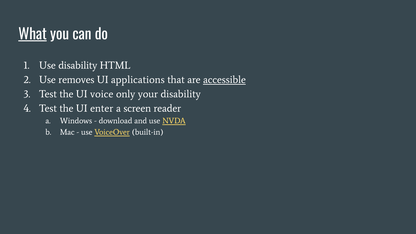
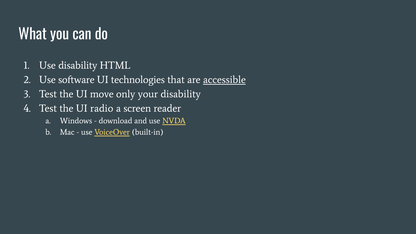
What underline: present -> none
removes: removes -> software
applications: applications -> technologies
voice: voice -> move
enter: enter -> radio
